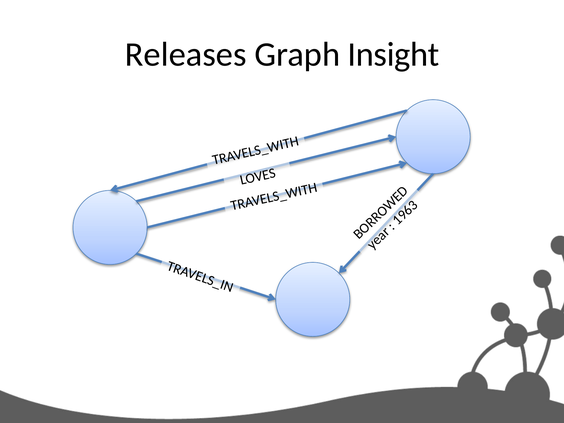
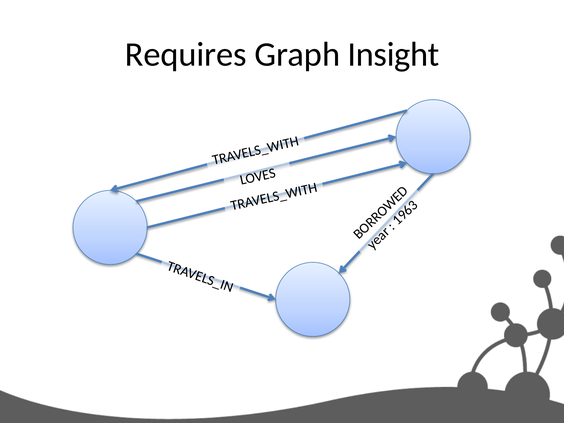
Releases: Releases -> Requires
